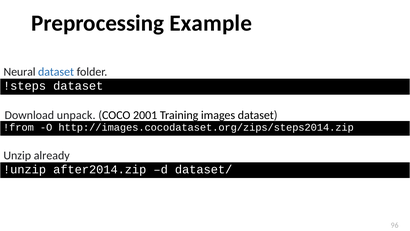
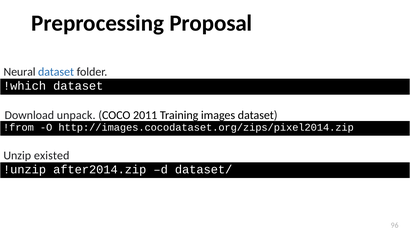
Example: Example -> Proposal
!steps: !steps -> !which
2001: 2001 -> 2011
http://images.cocodataset.org/zips/steps2014.zip: http://images.cocodataset.org/zips/steps2014.zip -> http://images.cocodataset.org/zips/pixel2014.zip
already: already -> existed
